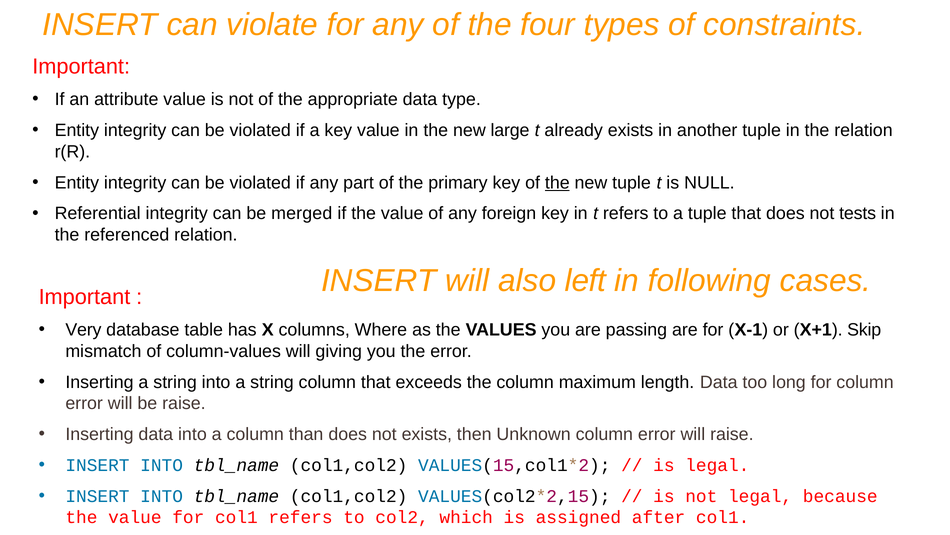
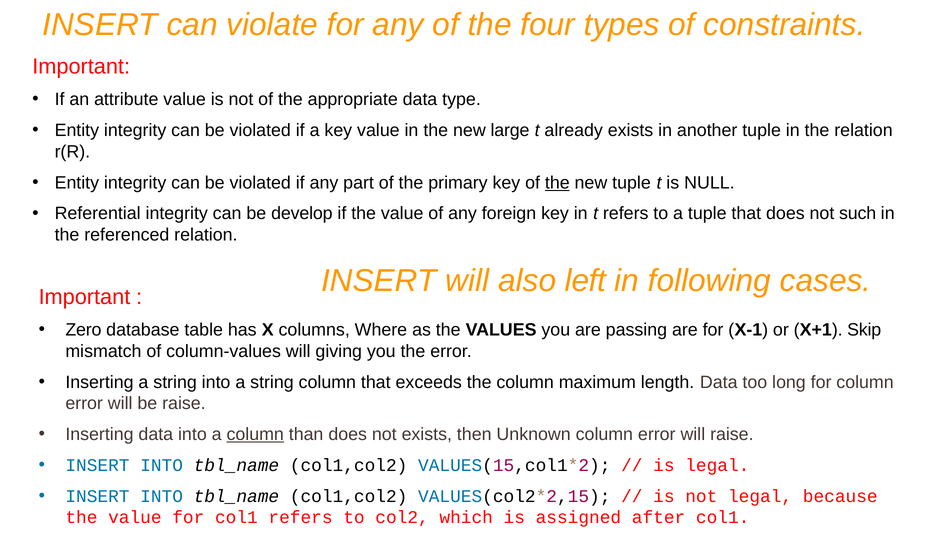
merged: merged -> develop
tests: tests -> such
Very: Very -> Zero
column at (255, 434) underline: none -> present
